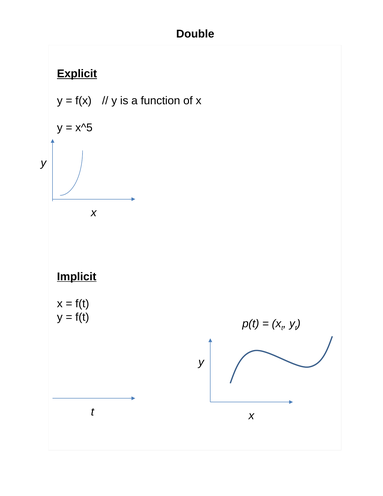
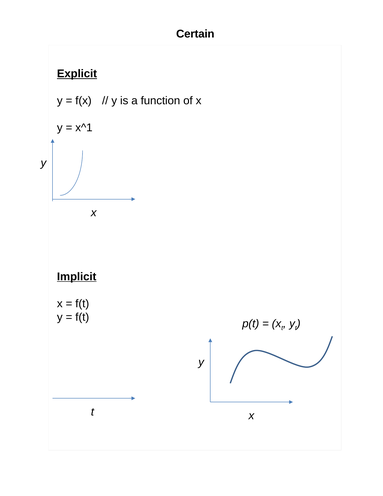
Double: Double -> Certain
x^5: x^5 -> x^1
